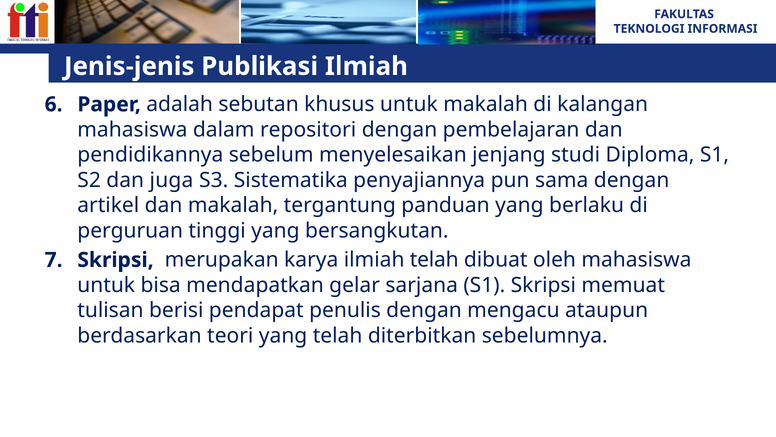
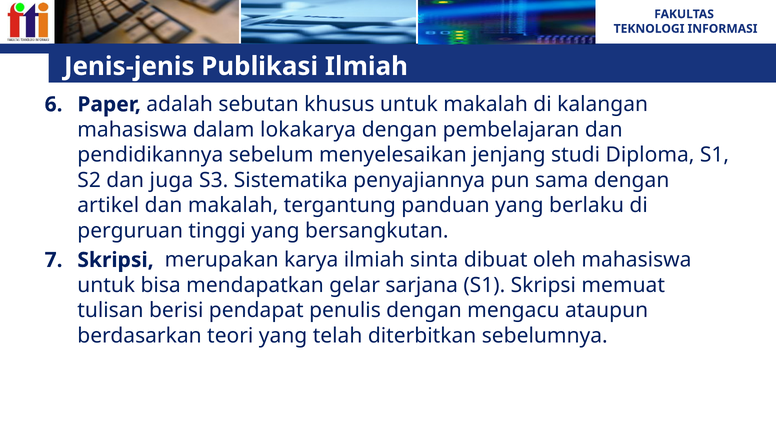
repositori: repositori -> lokakarya
ilmiah telah: telah -> sinta
